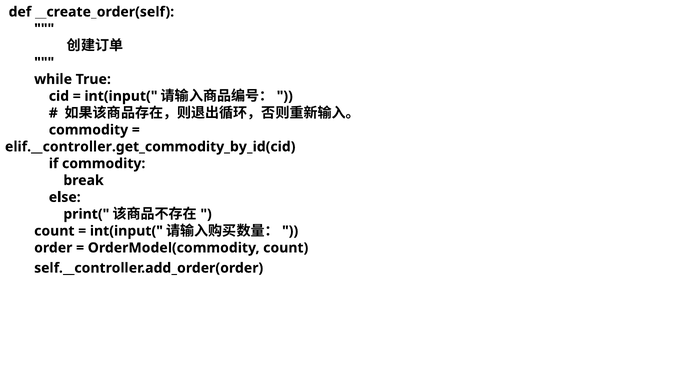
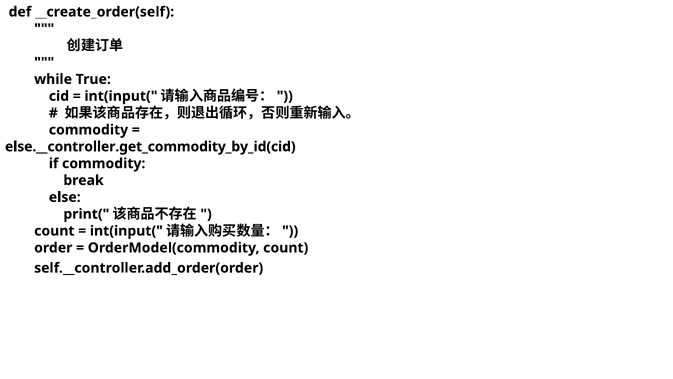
elif.__controller.get_commodity_by_id(cid: elif.__controller.get_commodity_by_id(cid -> else.__controller.get_commodity_by_id(cid
